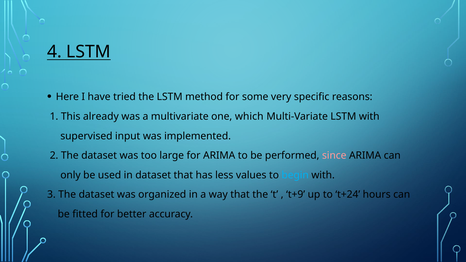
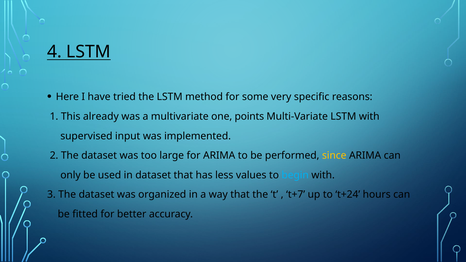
which: which -> points
since colour: pink -> yellow
t+9: t+9 -> t+7
